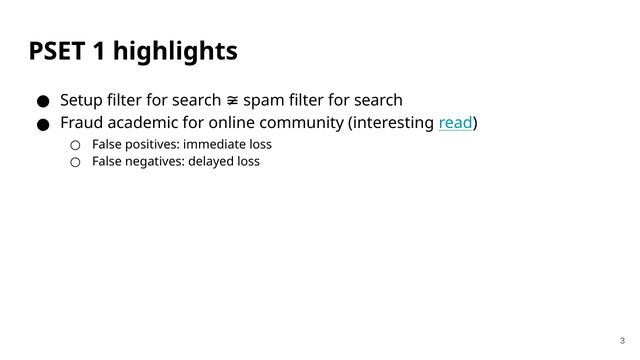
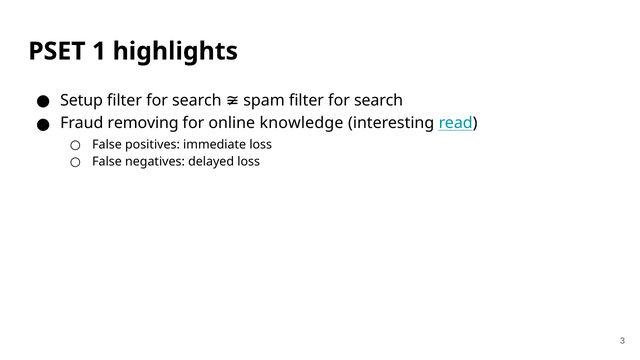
academic: academic -> removing
community: community -> knowledge
